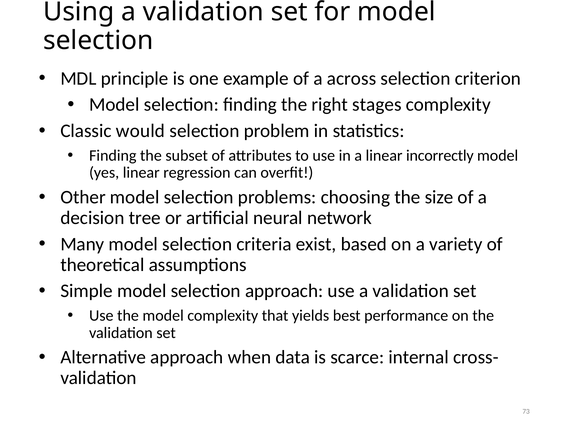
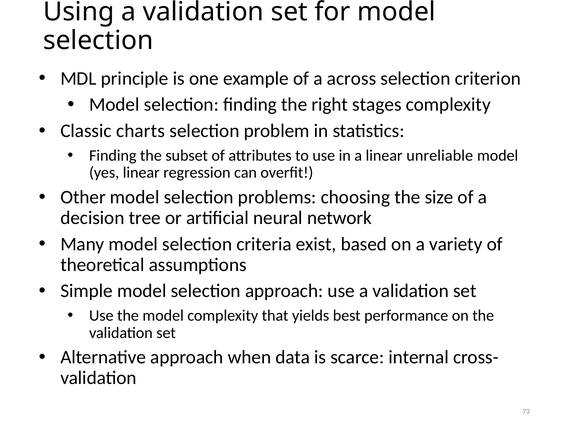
would: would -> charts
incorrectly: incorrectly -> unreliable
